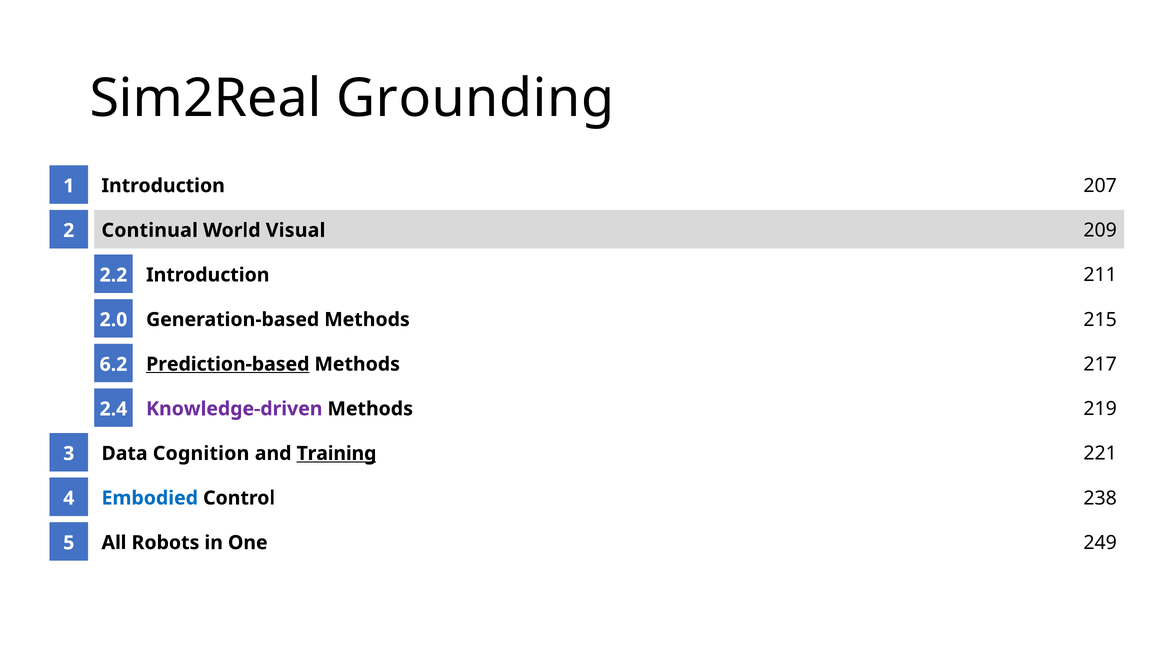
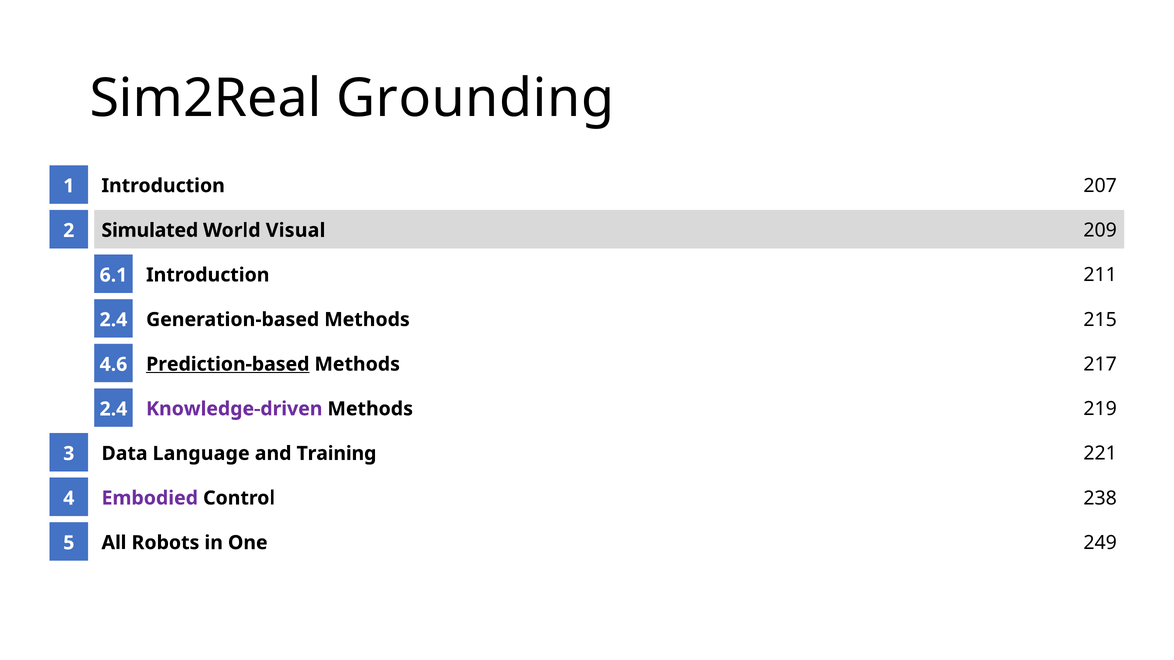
Continual: Continual -> Simulated
2.2: 2.2 -> 6.1
2.0 at (113, 320): 2.0 -> 2.4
6.2: 6.2 -> 4.6
Cognition: Cognition -> Language
Training underline: present -> none
Embodied colour: blue -> purple
